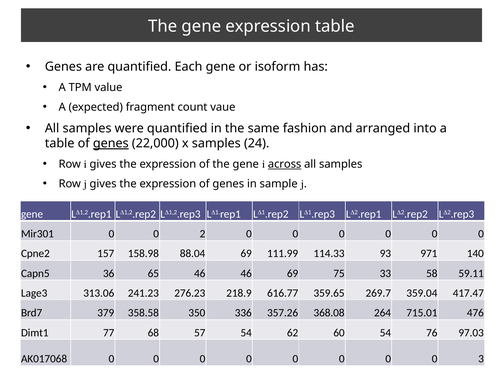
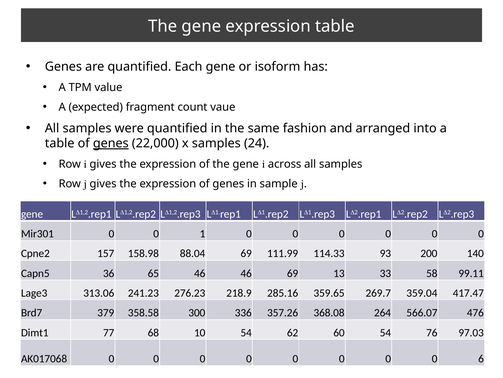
across underline: present -> none
2: 2 -> 1
971: 971 -> 200
75: 75 -> 13
59.11: 59.11 -> 99.11
616.77: 616.77 -> 285.16
350: 350 -> 300
715.01: 715.01 -> 566.07
57: 57 -> 10
3: 3 -> 6
